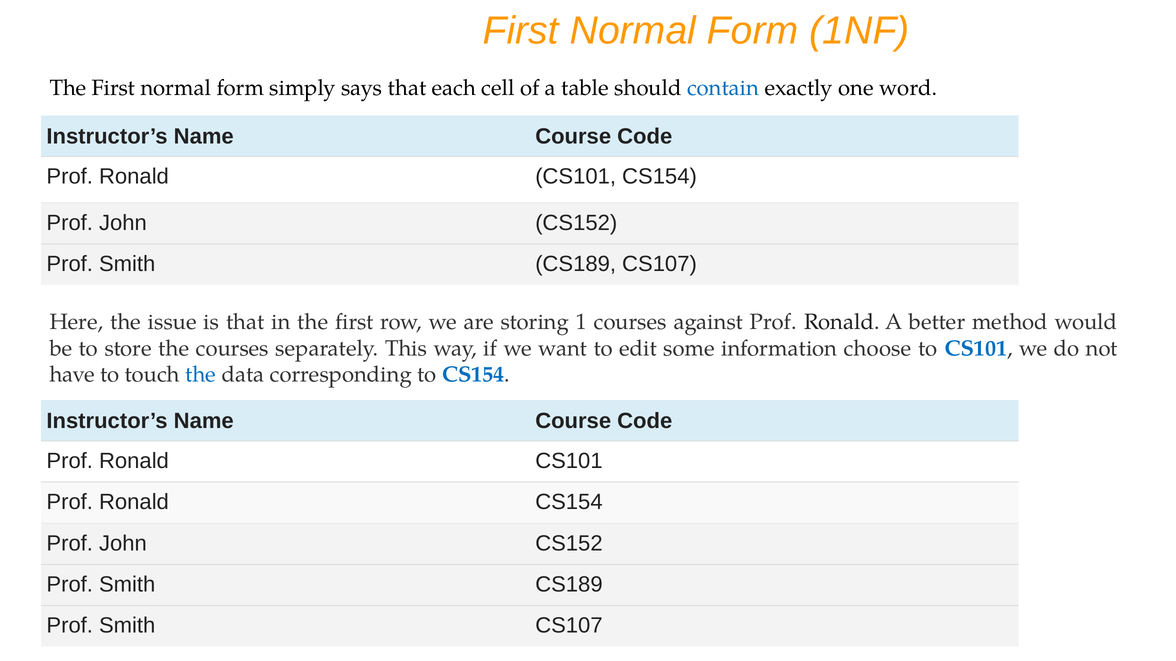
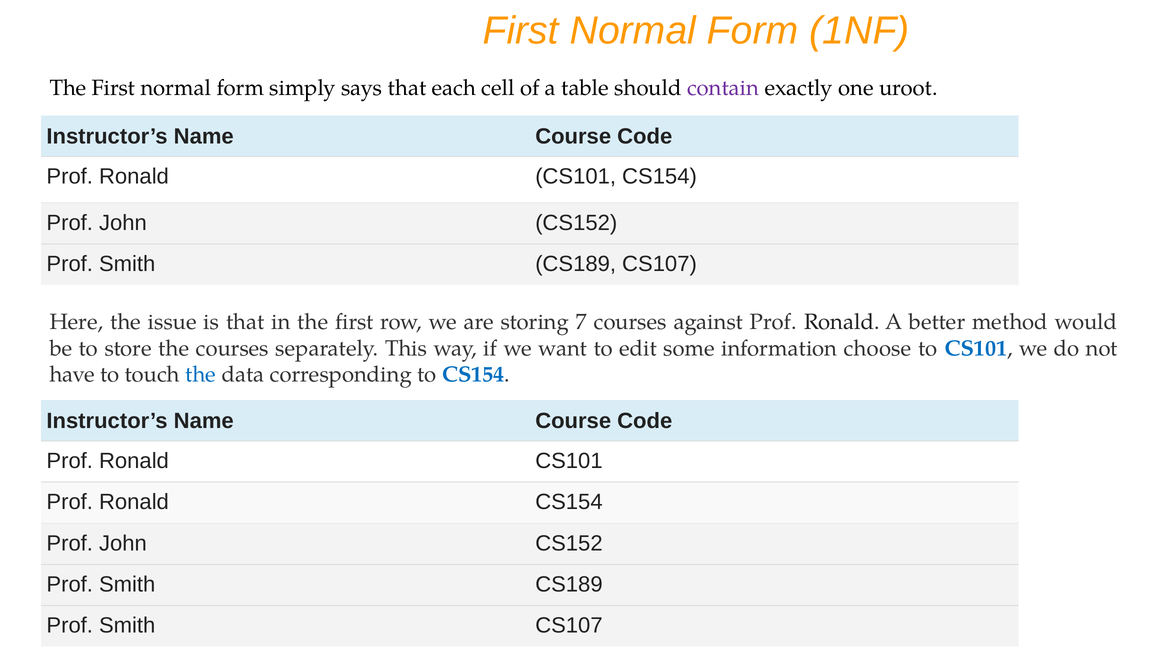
contain colour: blue -> purple
word: word -> uroot
1: 1 -> 7
